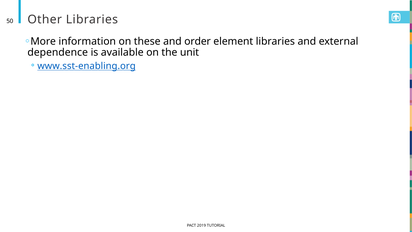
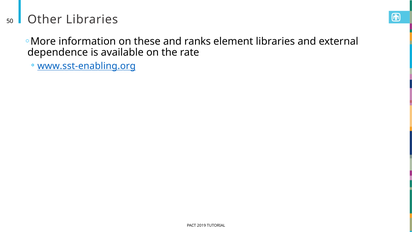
order: order -> ranks
unit: unit -> rate
